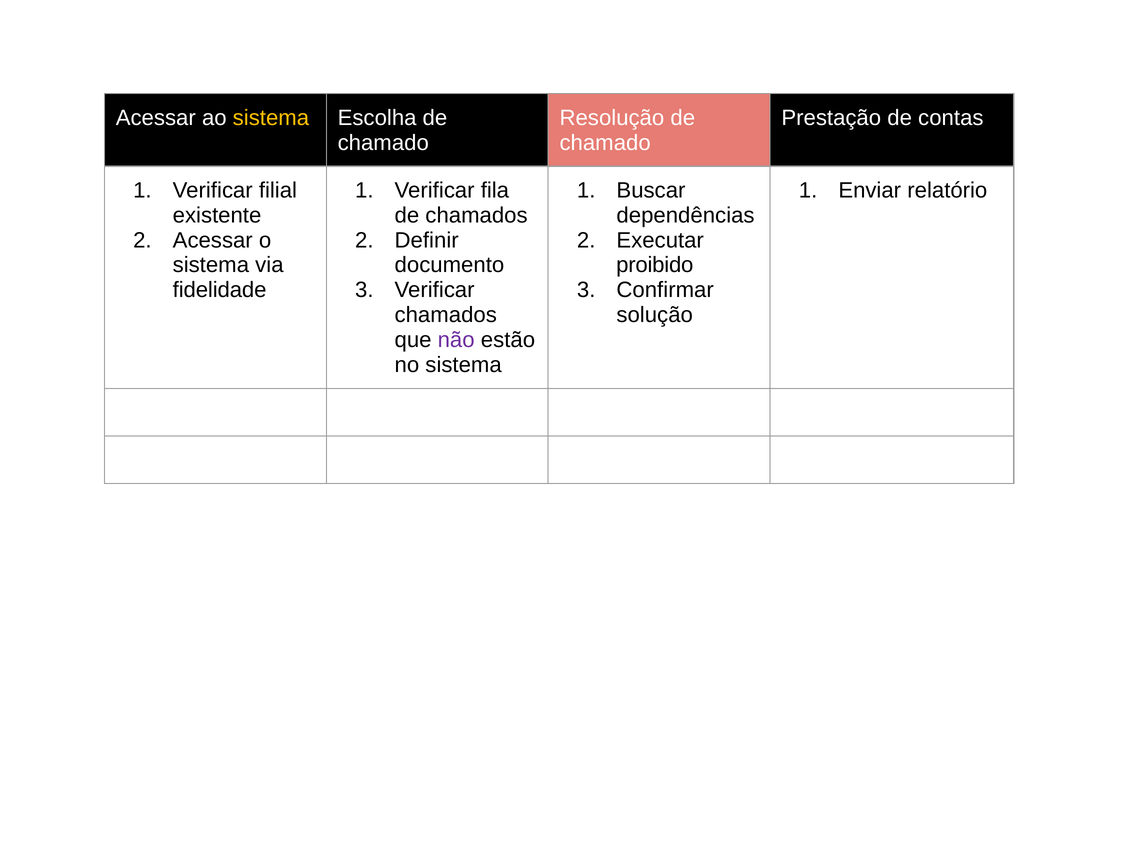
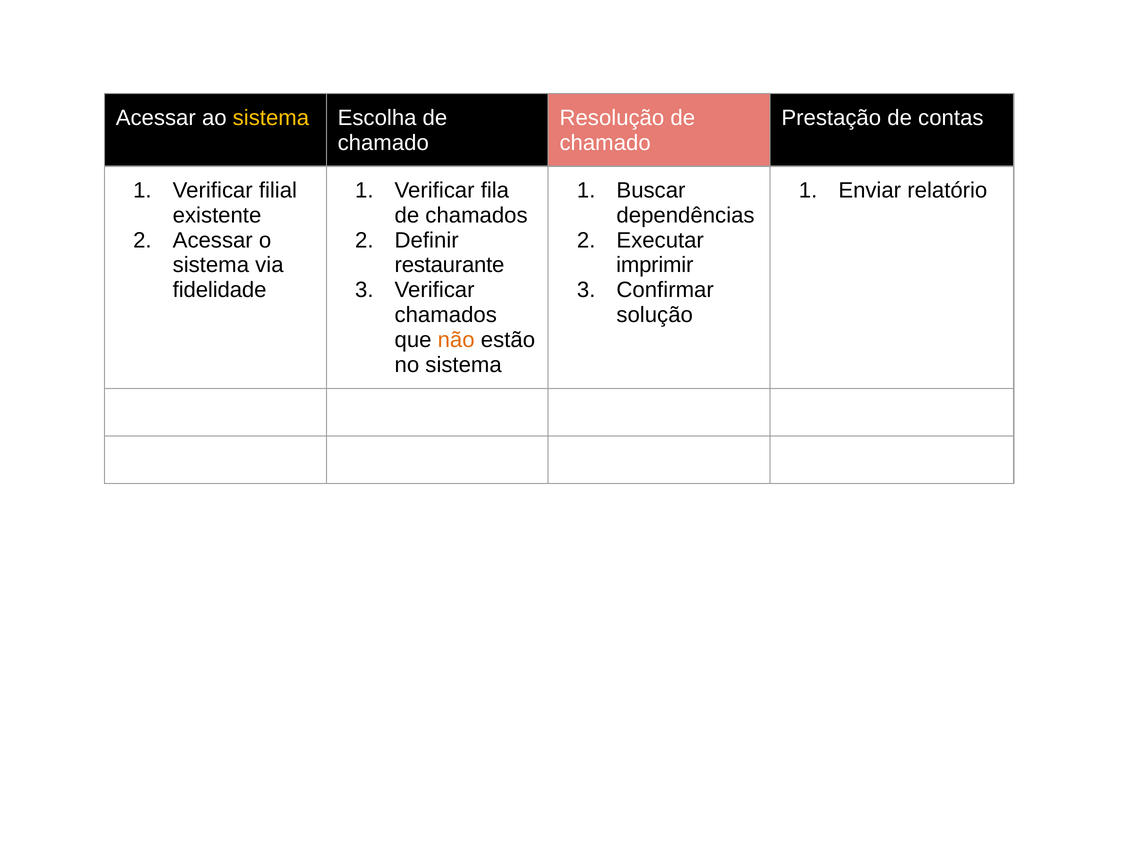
documento: documento -> restaurante
proibido: proibido -> imprimir
não colour: purple -> orange
